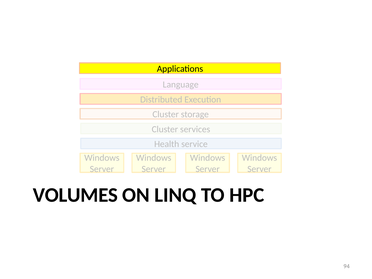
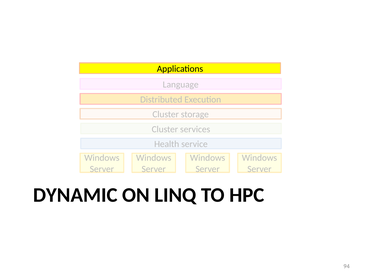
VOLUMES: VOLUMES -> DYNAMIC
